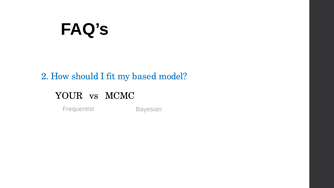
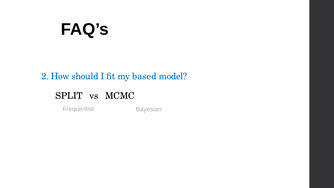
YOUR: YOUR -> SPLIT
